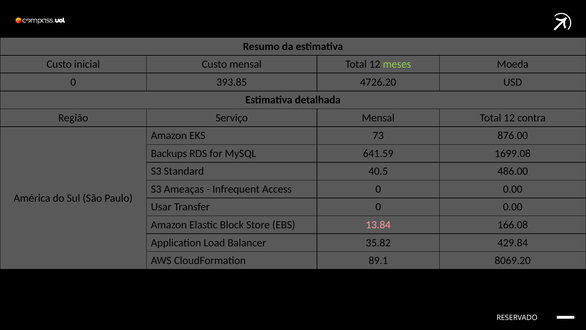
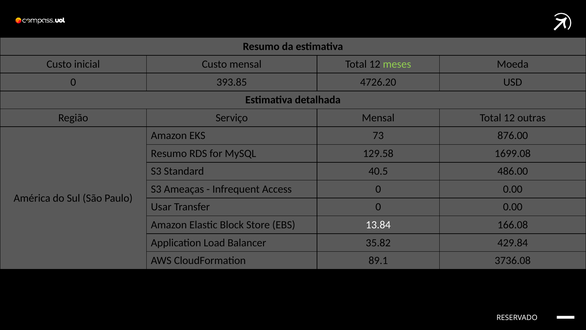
contra: contra -> outras
Backups at (169, 153): Backups -> Resumo
641.59: 641.59 -> 129.58
13.84 colour: pink -> white
8069.20: 8069.20 -> 3736.08
